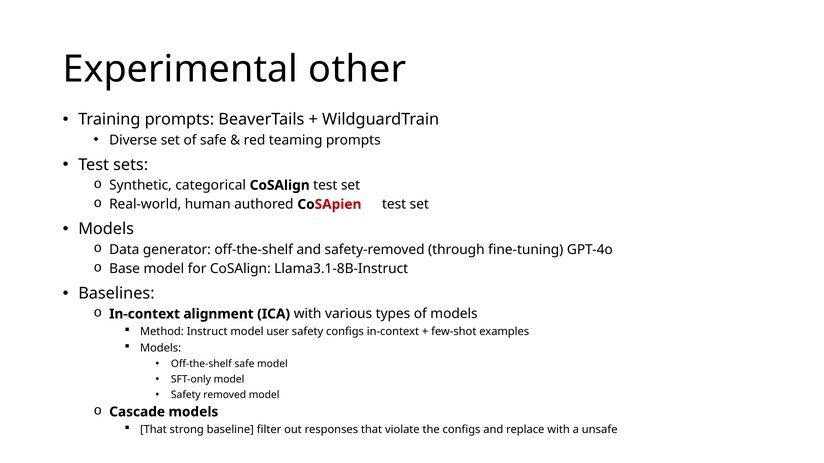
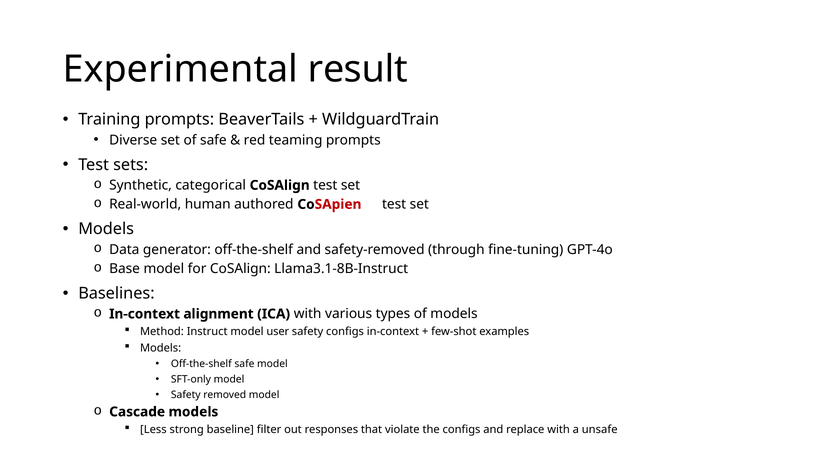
other: other -> result
That at (153, 430): That -> Less
